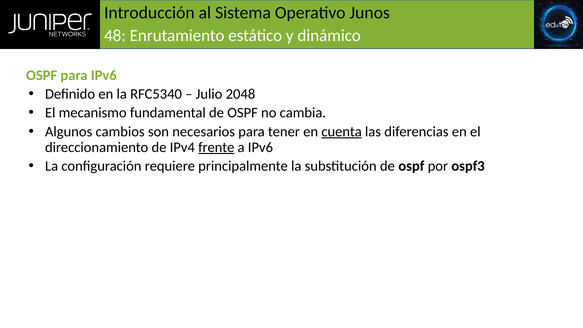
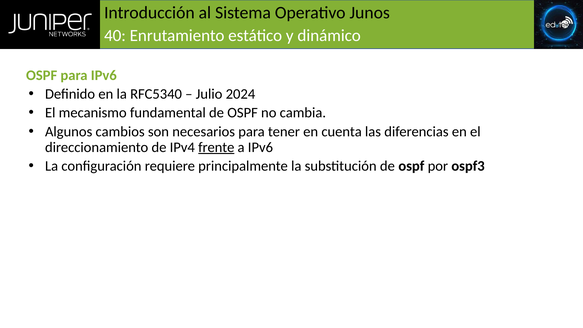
48: 48 -> 40
2048: 2048 -> 2024
cuenta underline: present -> none
